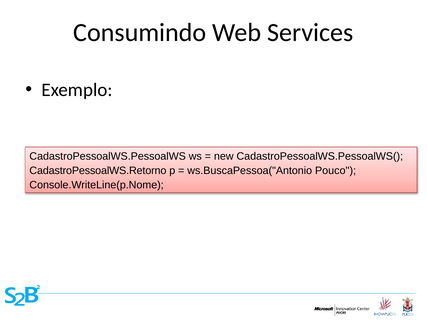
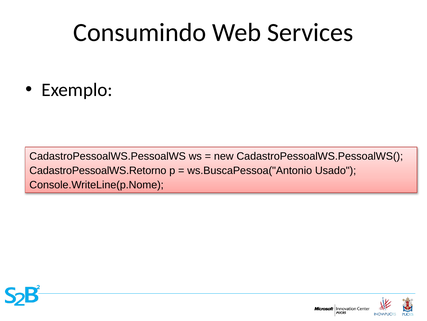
Pouco: Pouco -> Usado
